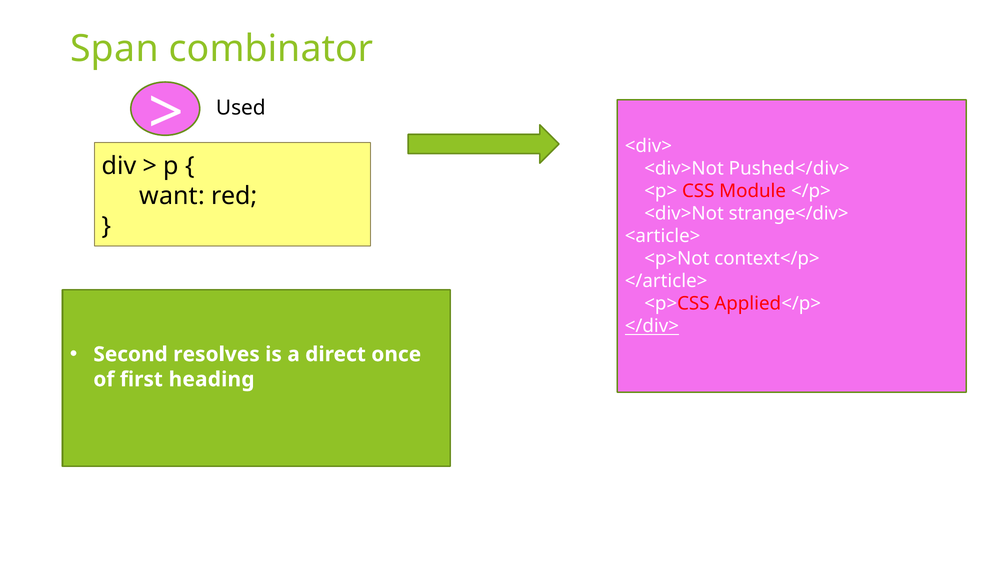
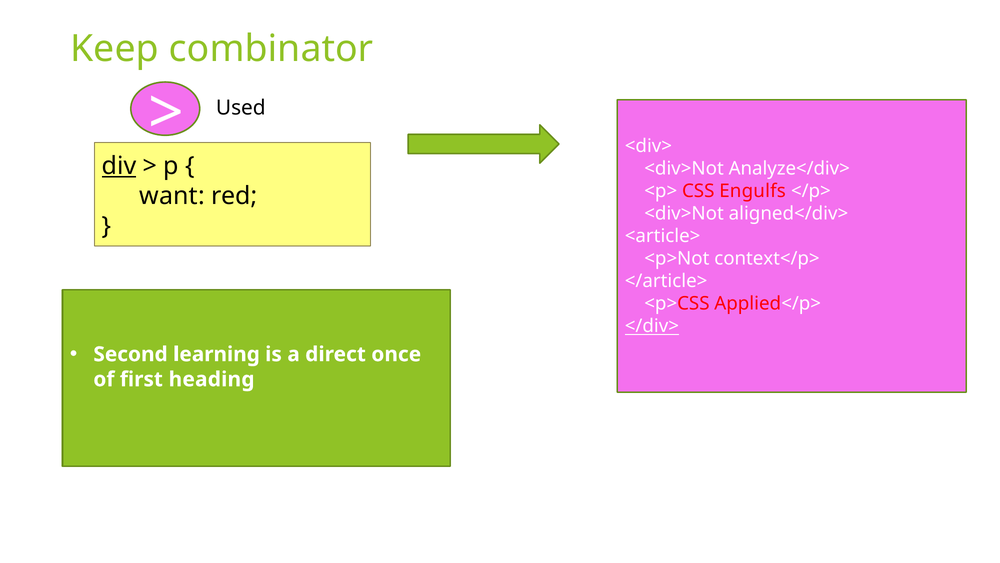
Span: Span -> Keep
div underline: none -> present
Pushed</div>: Pushed</div> -> Analyze</div>
Module: Module -> Engulfs
strange</div>: strange</div> -> aligned</div>
resolves: resolves -> learning
